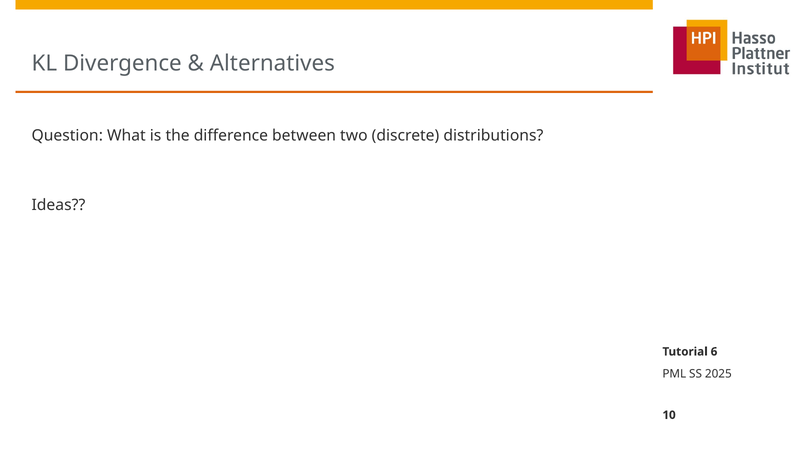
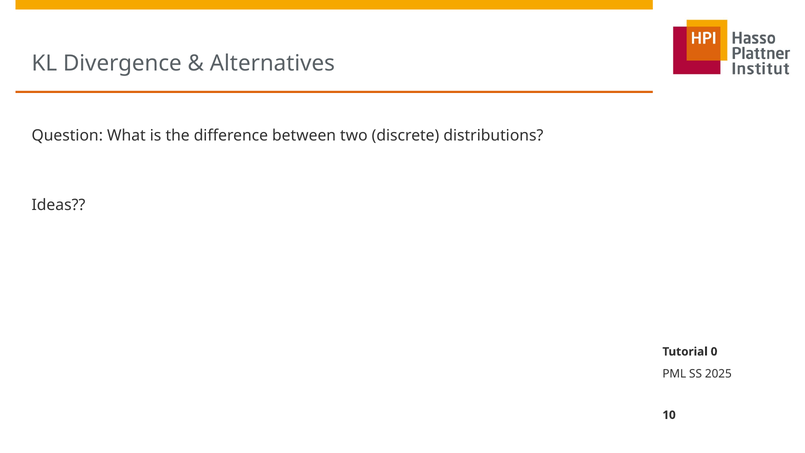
6: 6 -> 0
